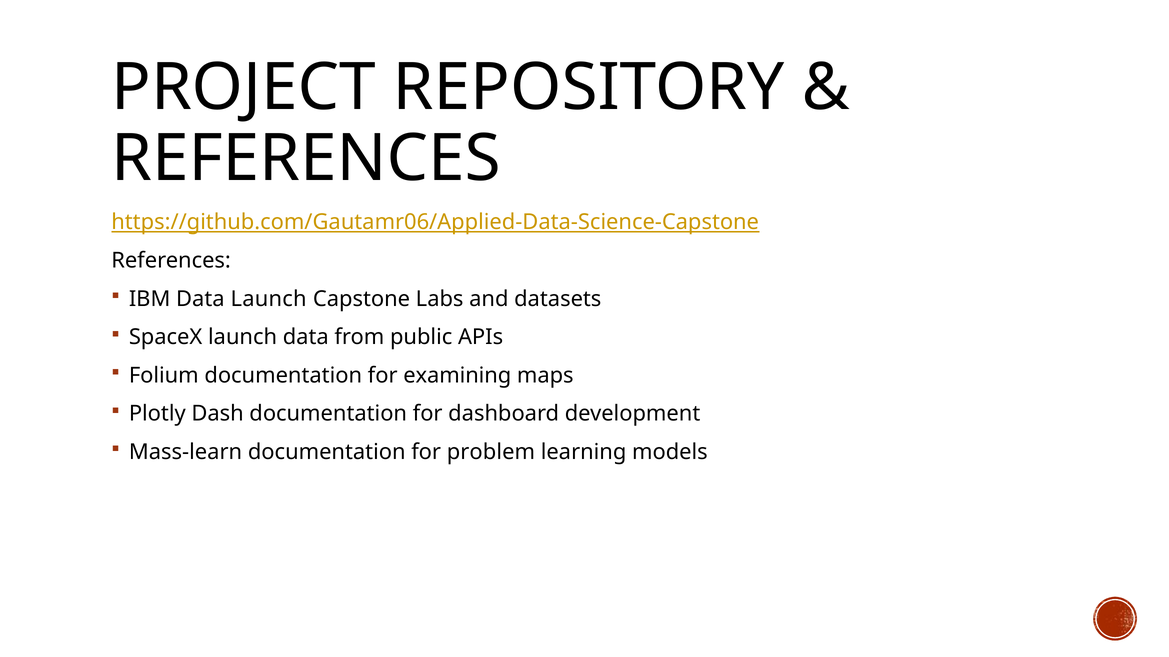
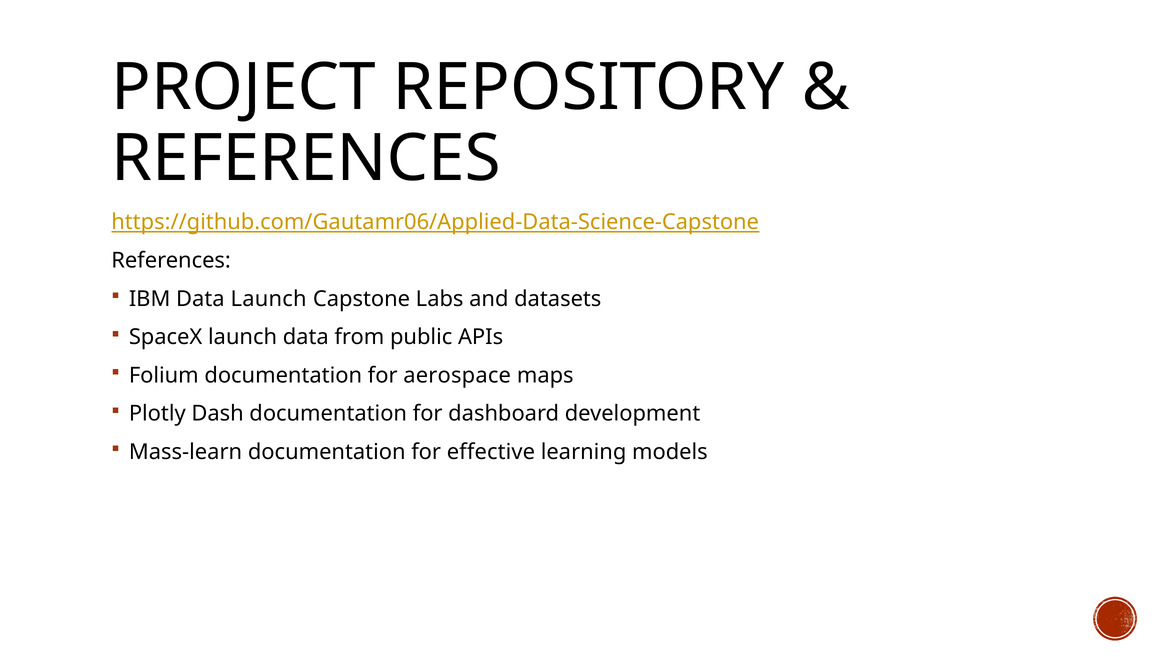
examining: examining -> aerospace
problem: problem -> effective
